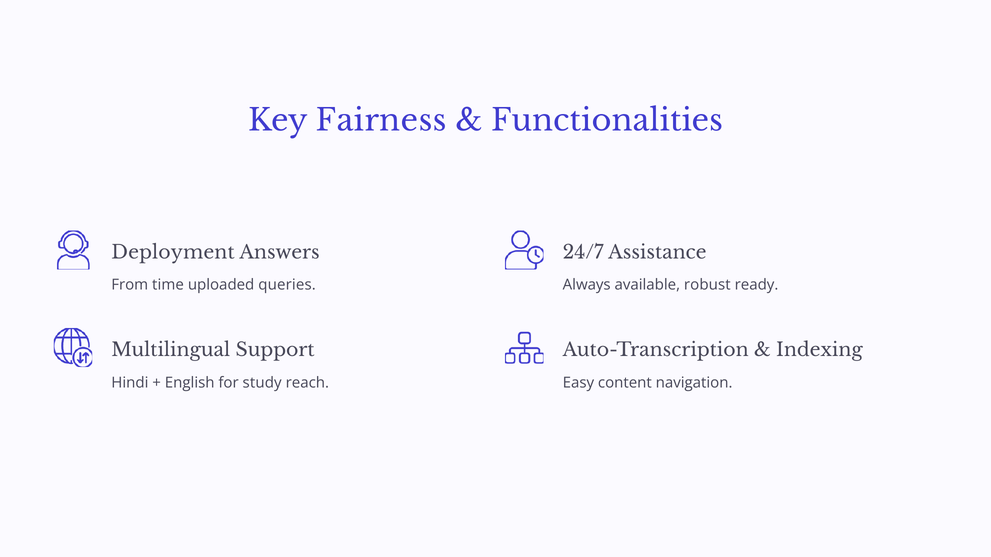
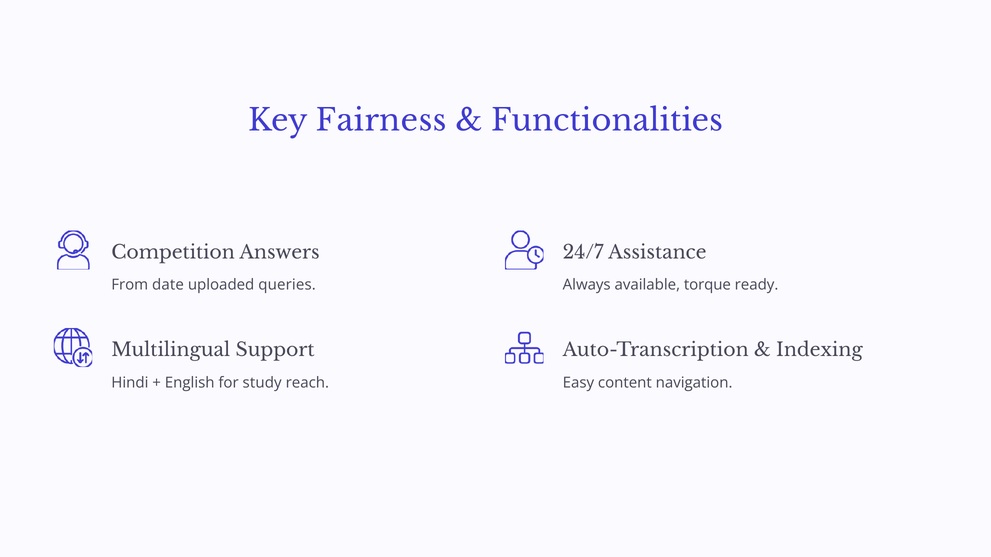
Deployment: Deployment -> Competition
time: time -> date
robust: robust -> torque
